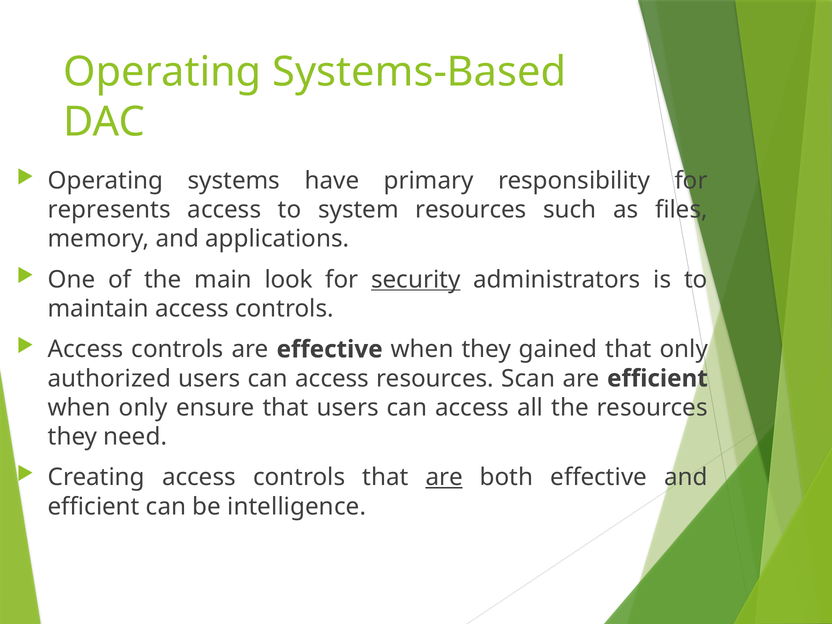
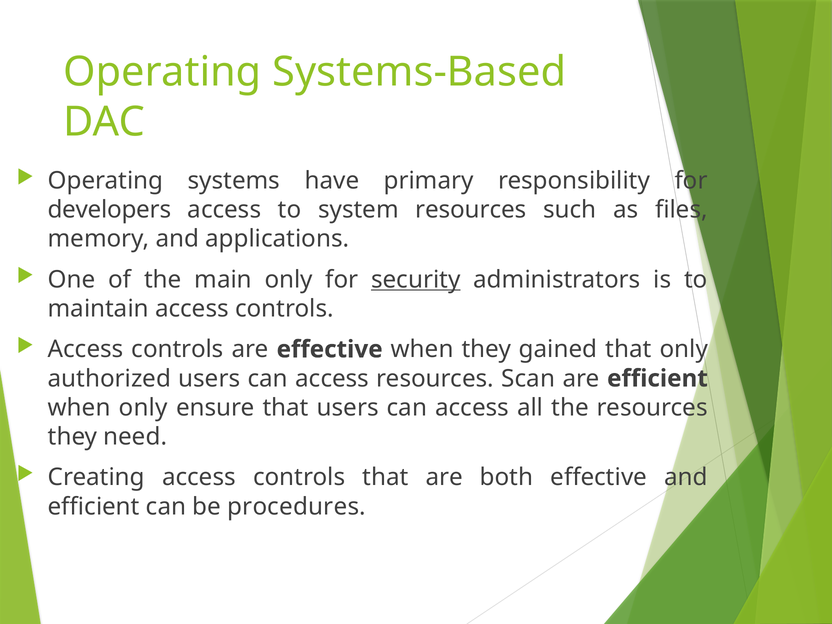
represents: represents -> developers
main look: look -> only
are at (444, 477) underline: present -> none
intelligence: intelligence -> procedures
